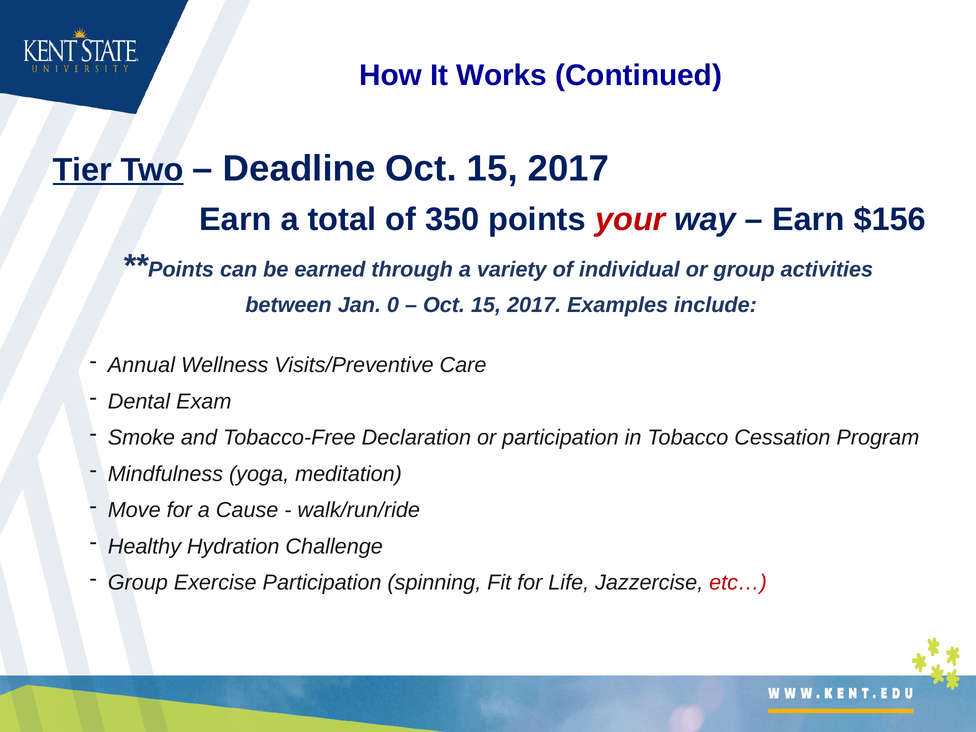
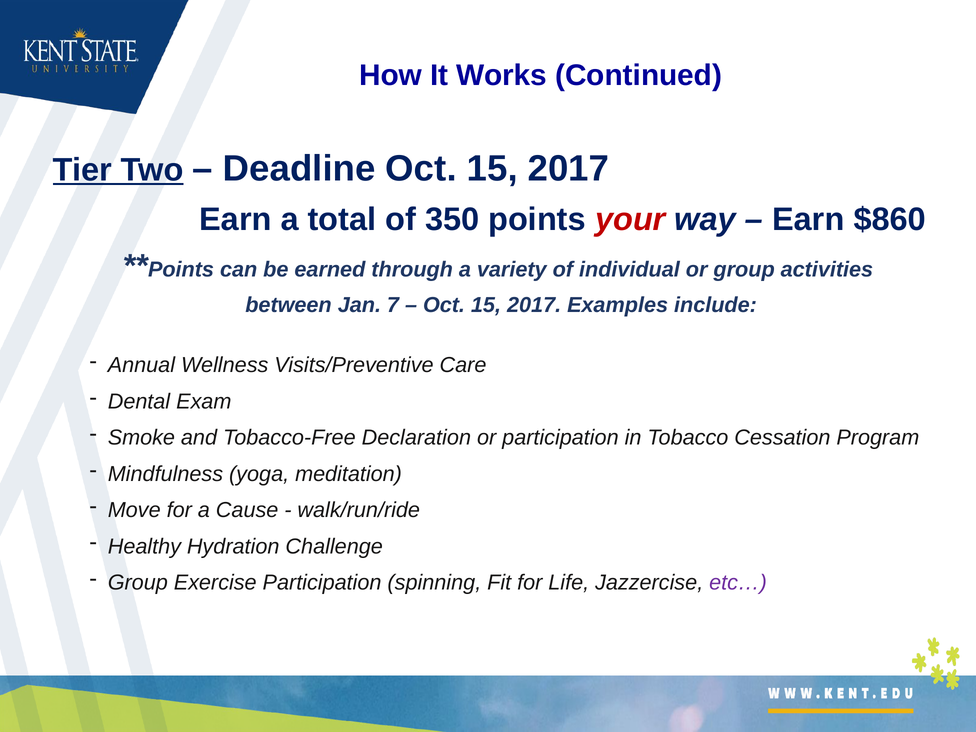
$156: $156 -> $860
0: 0 -> 7
etc… colour: red -> purple
